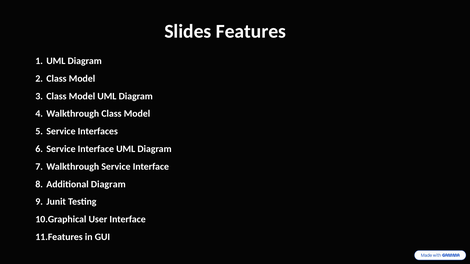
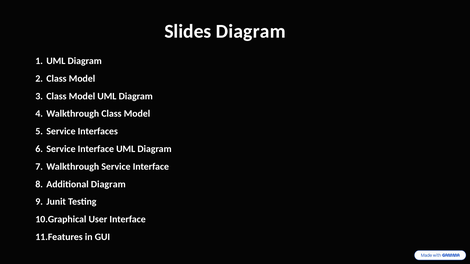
Slides Features: Features -> Diagram
